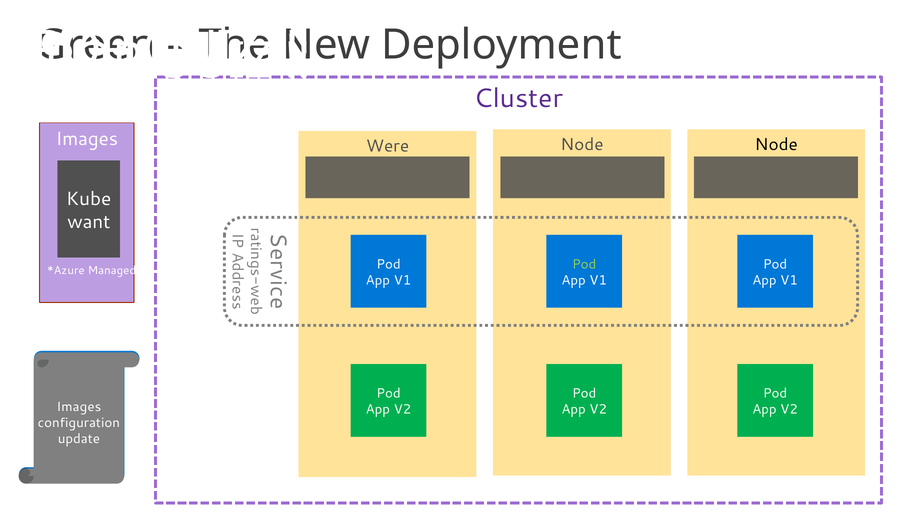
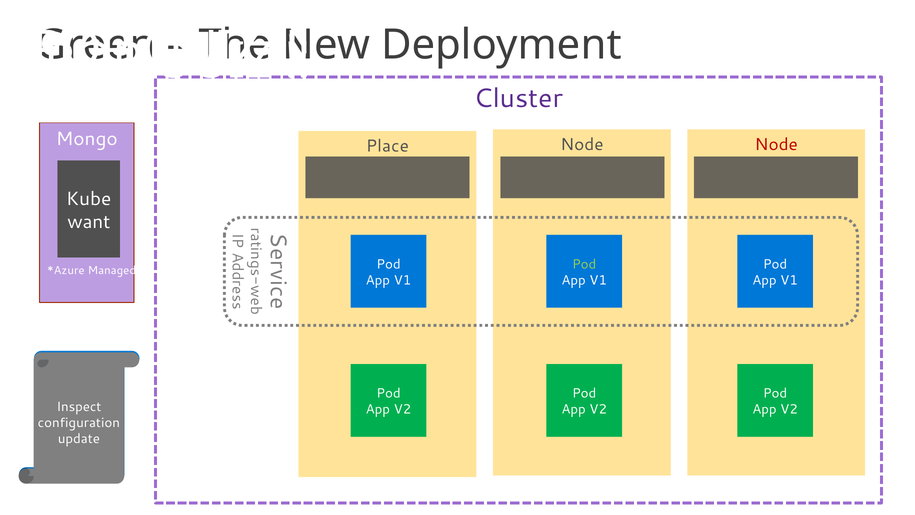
Images at (87, 139): Images -> Mongo
Node at (776, 144) colour: black -> red
Were: Were -> Place
Images at (79, 406): Images -> Inspect
